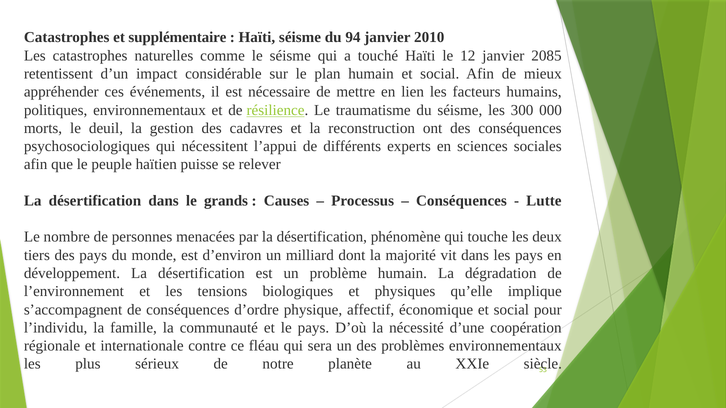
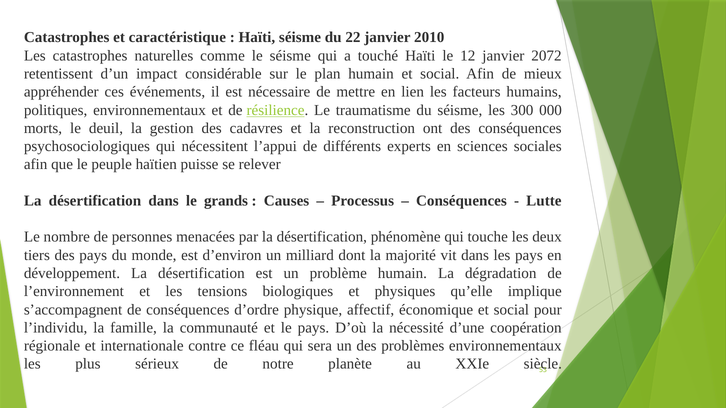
supplémentaire: supplémentaire -> caractéristique
94: 94 -> 22
2085: 2085 -> 2072
